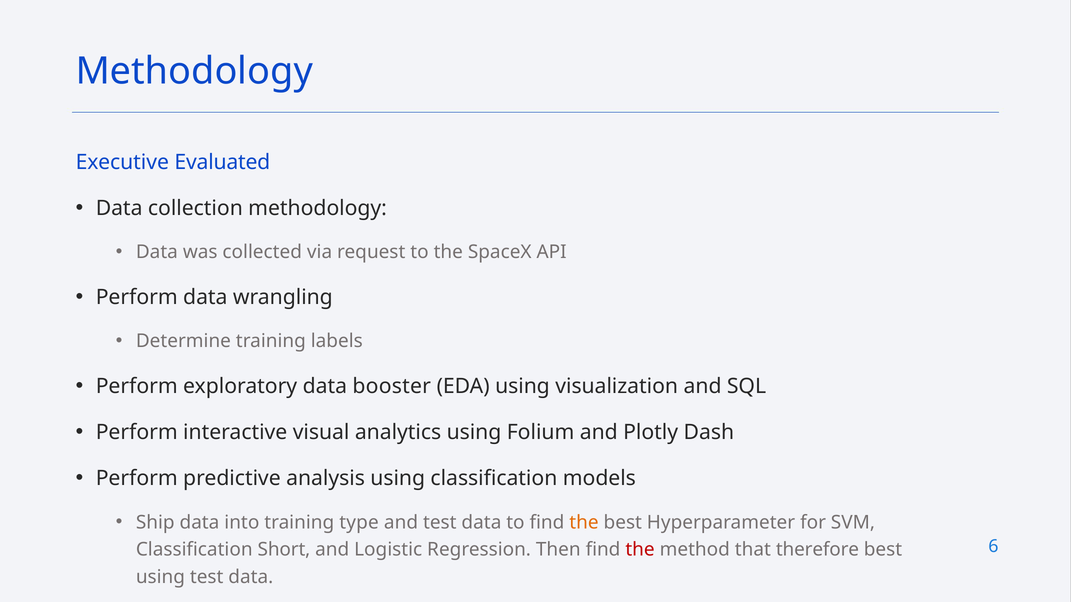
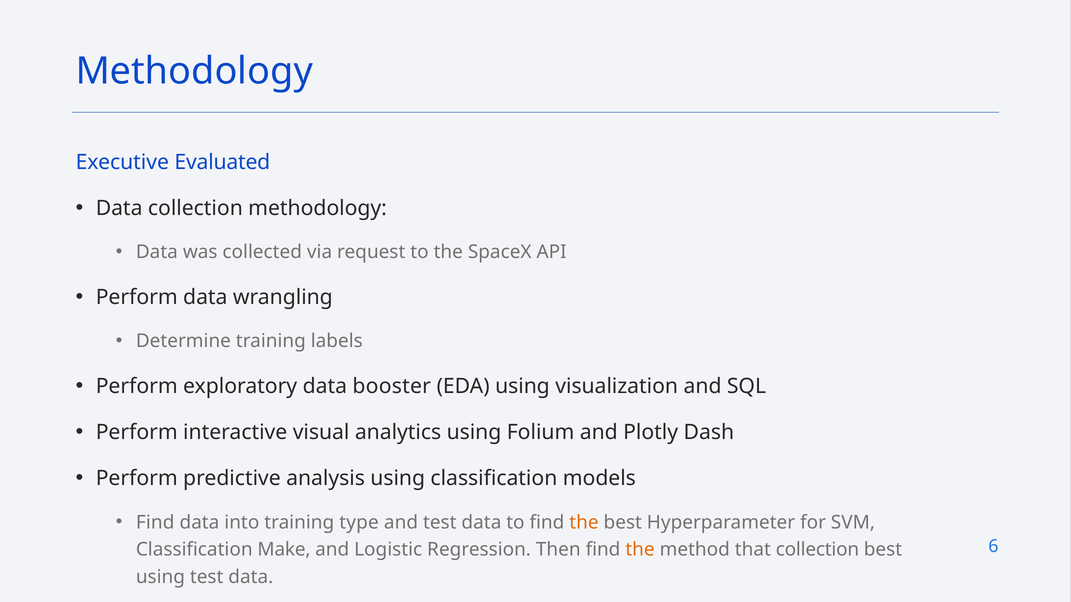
Ship at (155, 523): Ship -> Find
Short: Short -> Make
the at (640, 550) colour: red -> orange
that therefore: therefore -> collection
